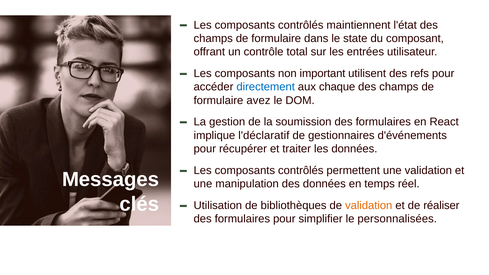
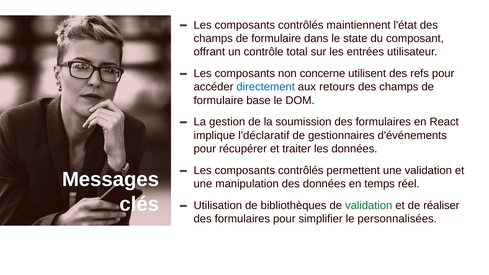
important: important -> concerne
chaque: chaque -> retours
avez: avez -> base
validation at (369, 205) colour: orange -> green
